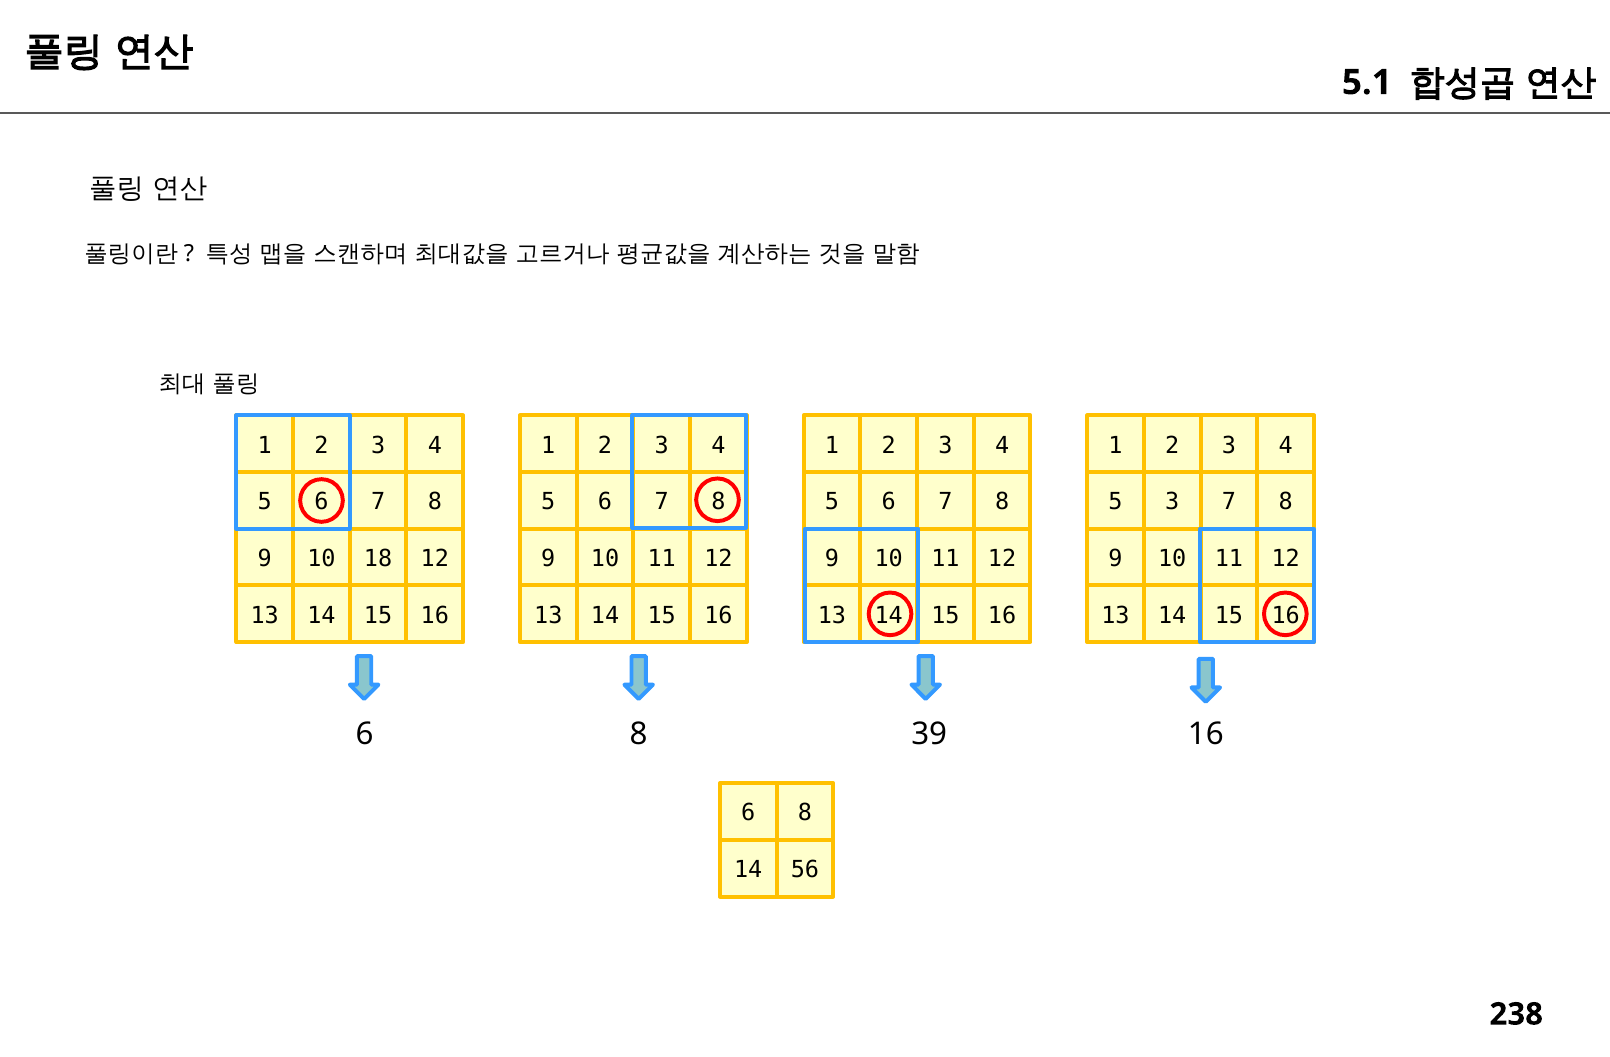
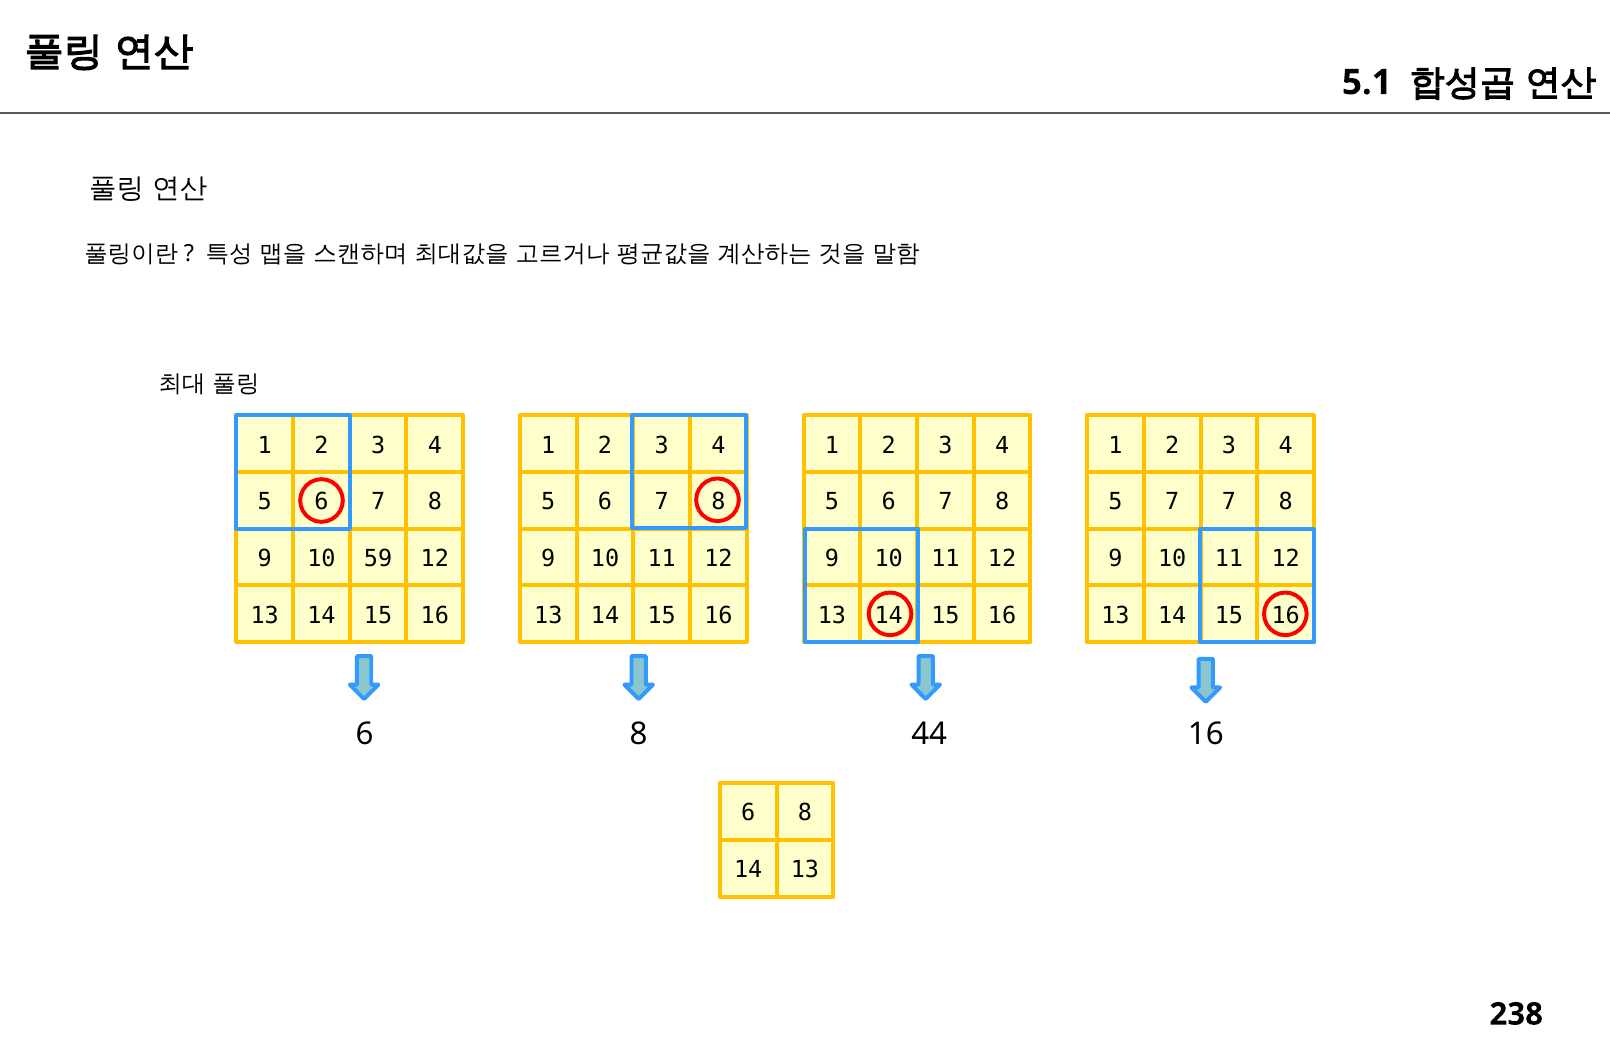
3 at (1172, 502): 3 -> 7
18: 18 -> 59
39: 39 -> 44
14 56: 56 -> 13
